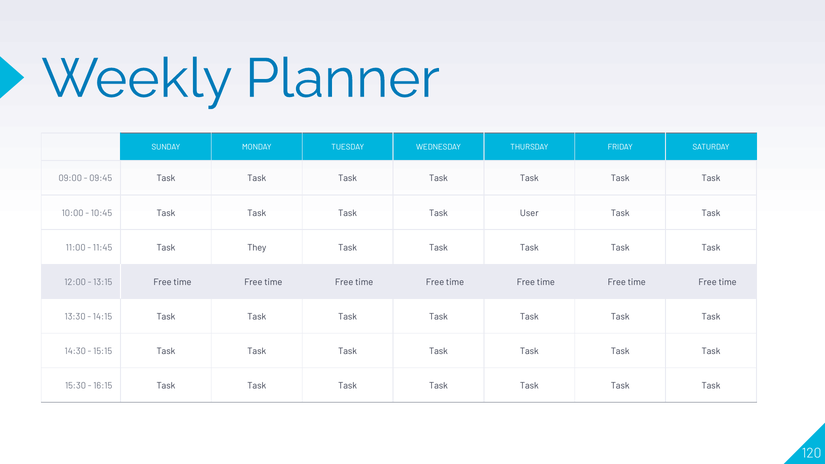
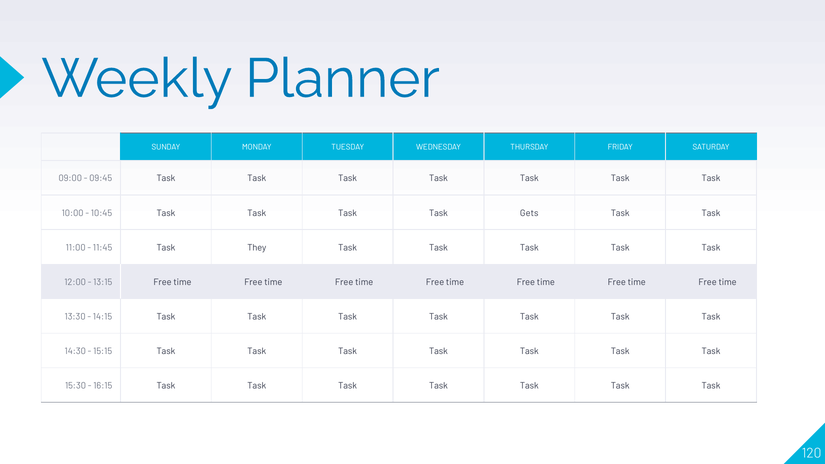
User: User -> Gets
